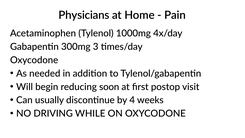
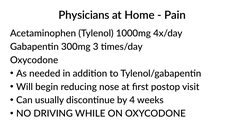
soon: soon -> nose
